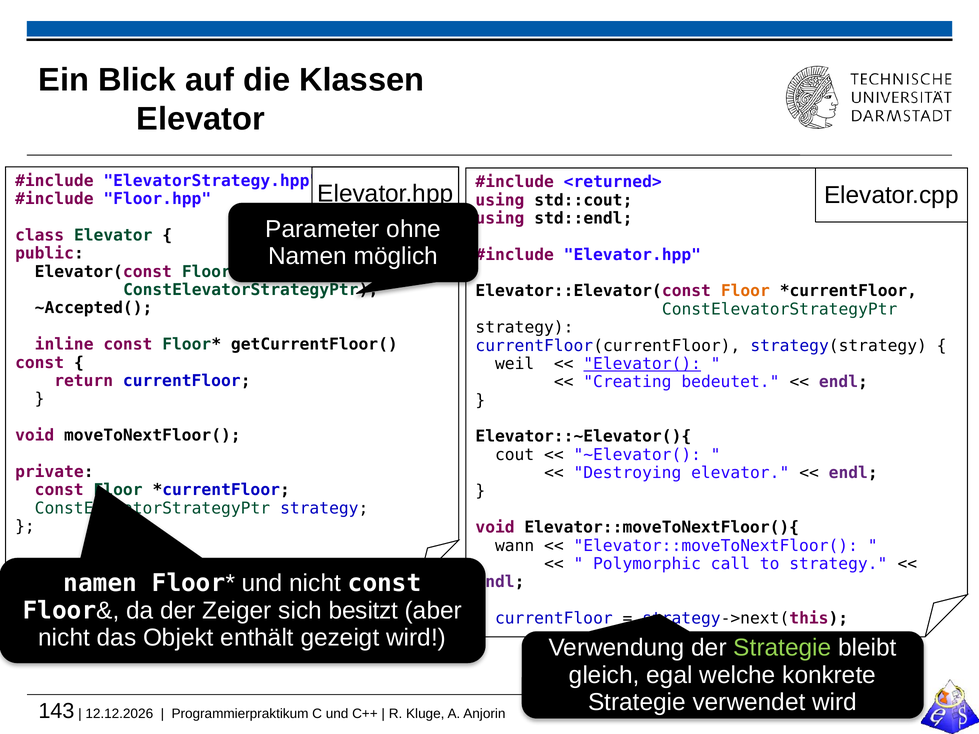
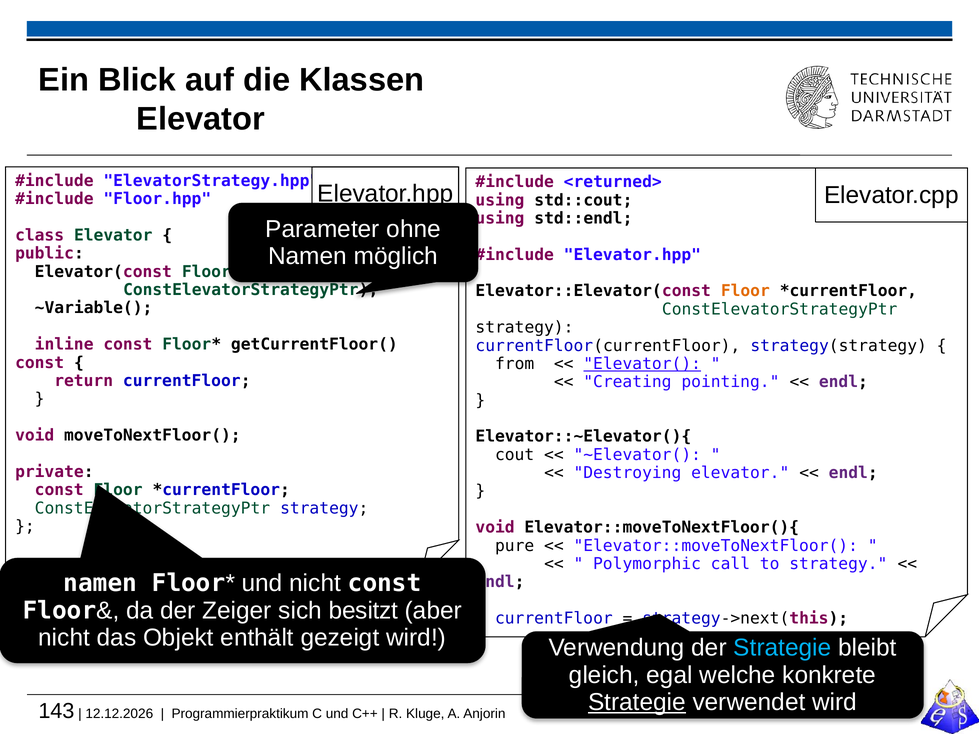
~Accepted(: ~Accepted( -> ~Variable(
weil: weil -> from
bedeutet: bedeutet -> pointing
wann: wann -> pure
Strategie at (782, 648) colour: light green -> light blue
Strategie at (637, 703) underline: none -> present
